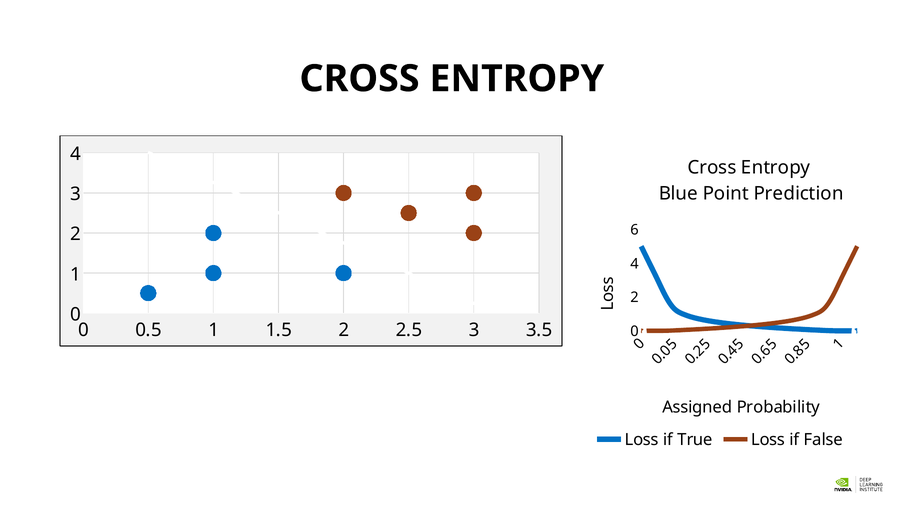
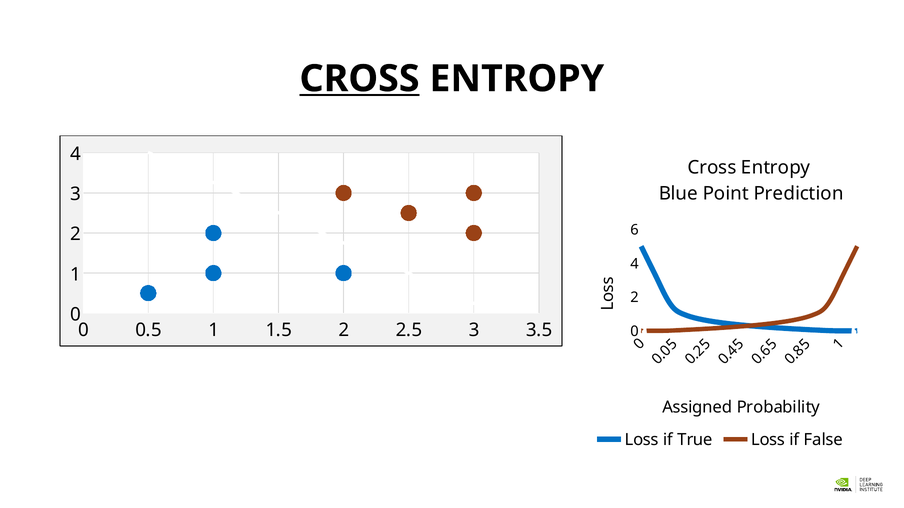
CROSS at (360, 79) underline: none -> present
